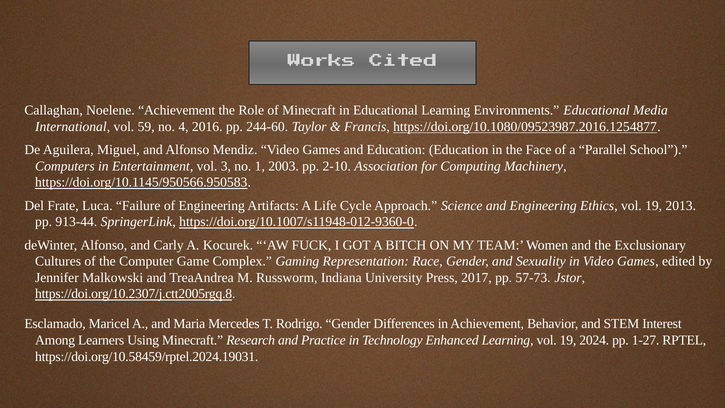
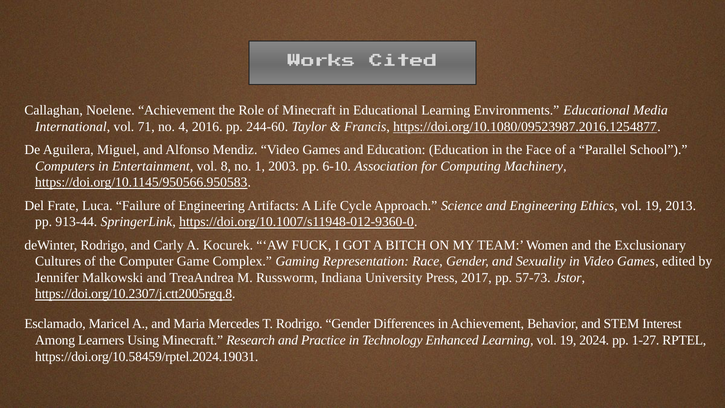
59: 59 -> 71
3: 3 -> 8
2-10: 2-10 -> 6-10
deWinter Alfonso: Alfonso -> Rodrigo
